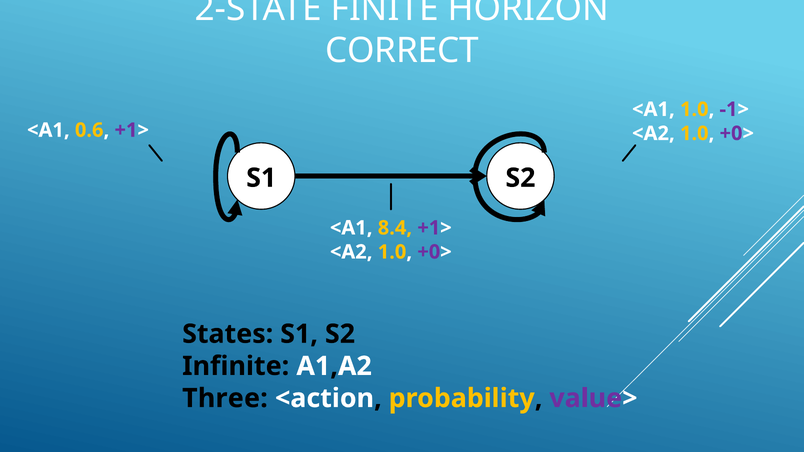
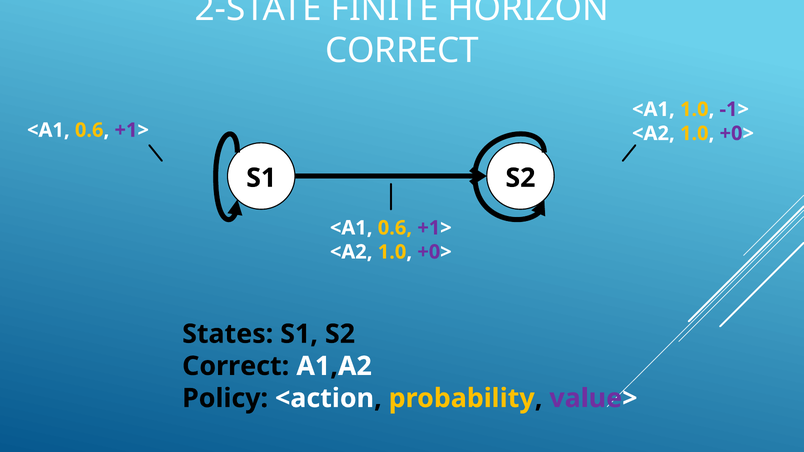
8.4 at (395, 228): 8.4 -> 0.6
Infinite at (236, 366): Infinite -> Correct
Three: Three -> Policy
